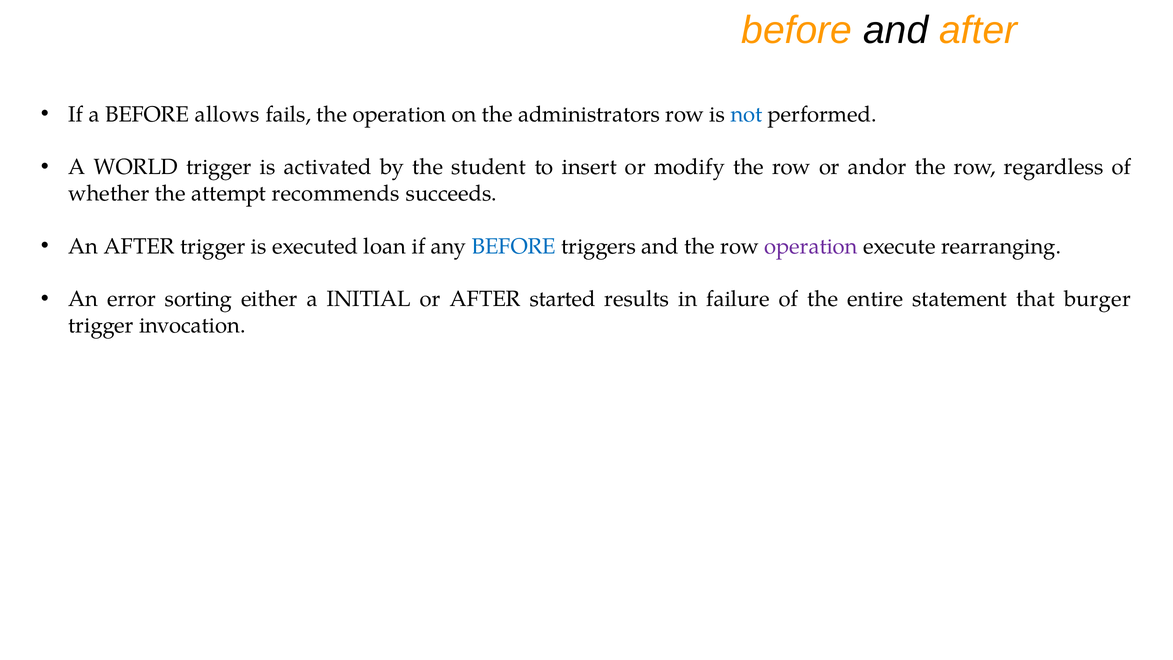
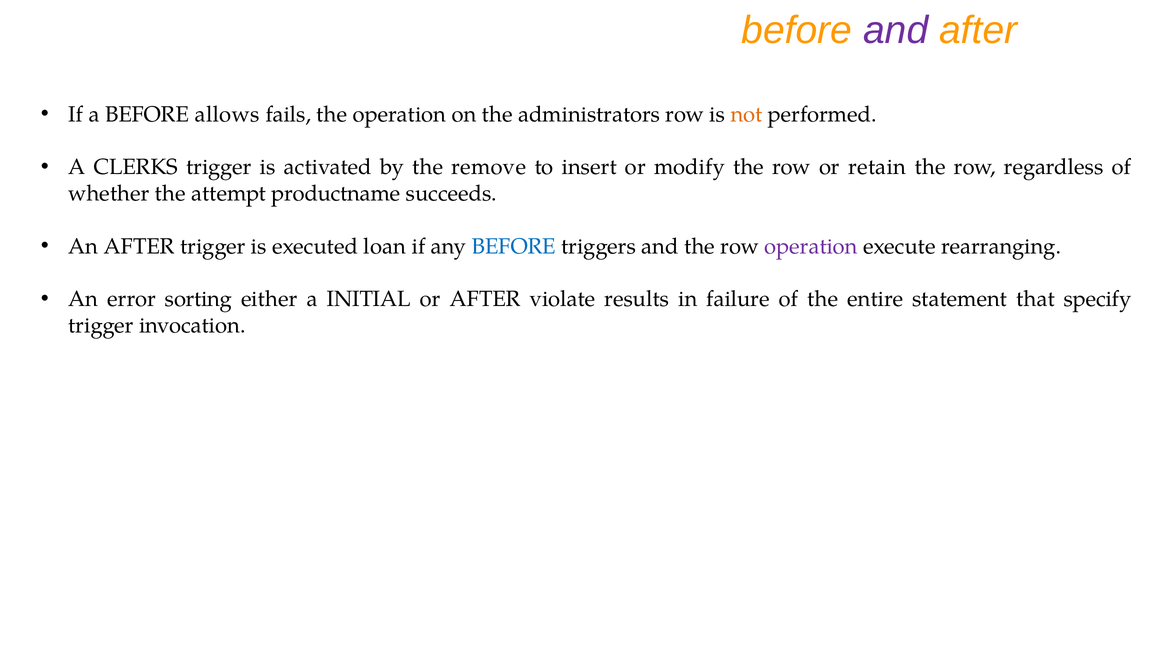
and at (896, 31) colour: black -> purple
not colour: blue -> orange
WORLD: WORLD -> CLERKS
student: student -> remove
andor: andor -> retain
recommends: recommends -> productname
started: started -> violate
burger: burger -> specify
